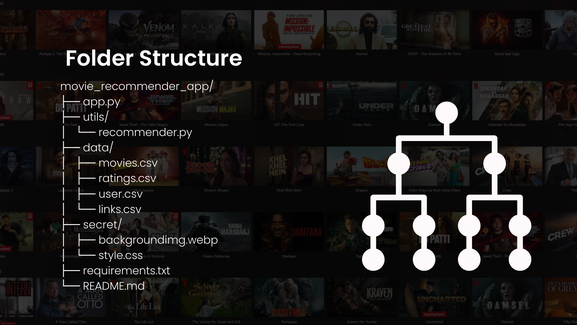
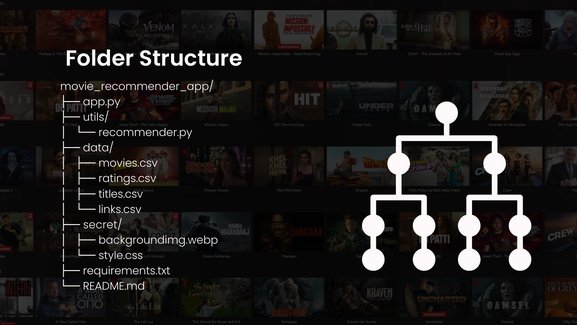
user.csv: user.csv -> titles.csv
